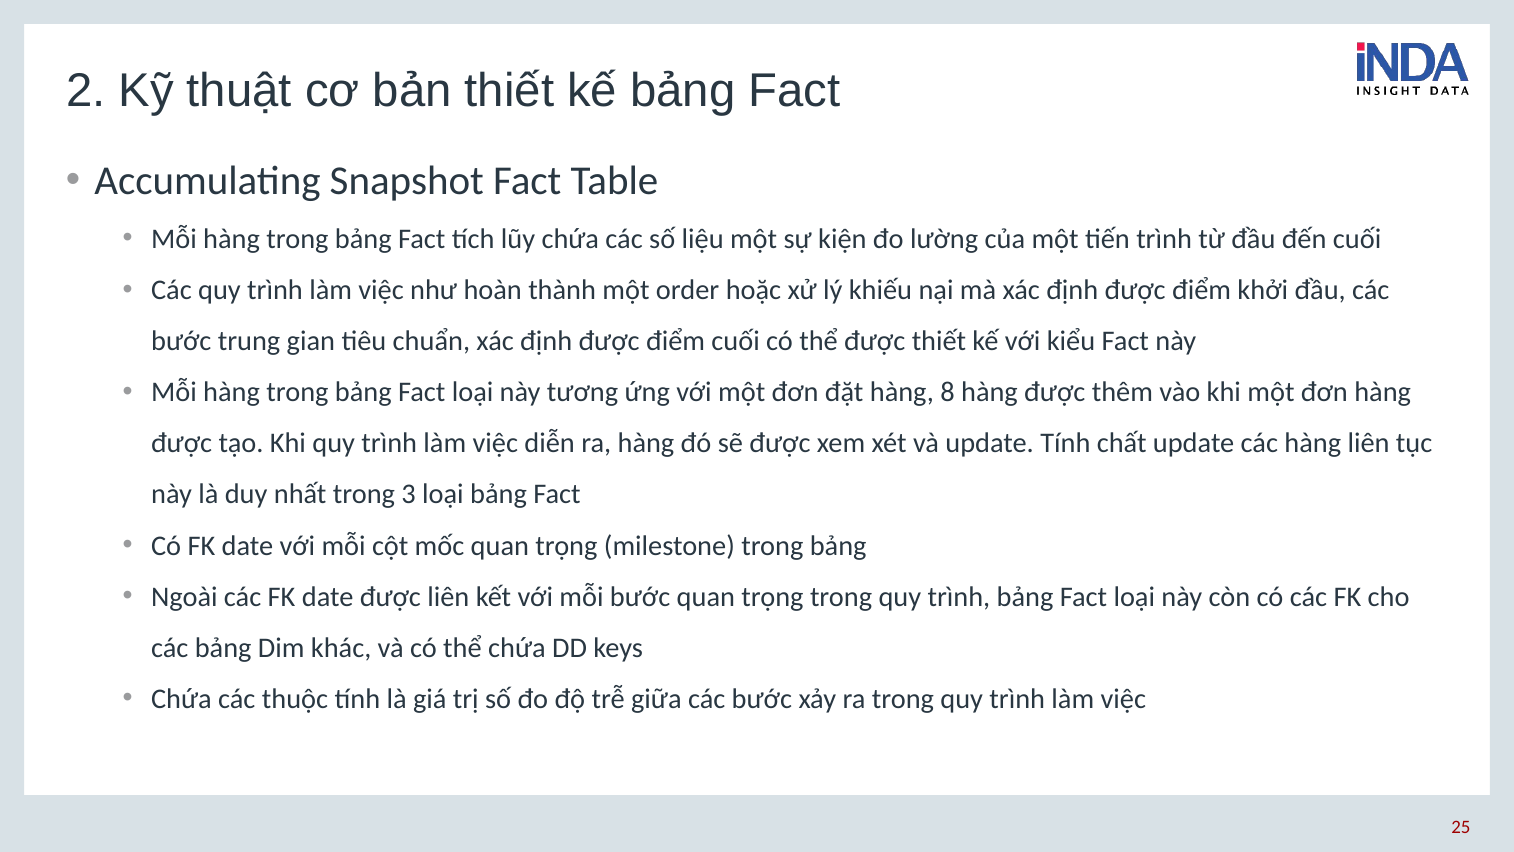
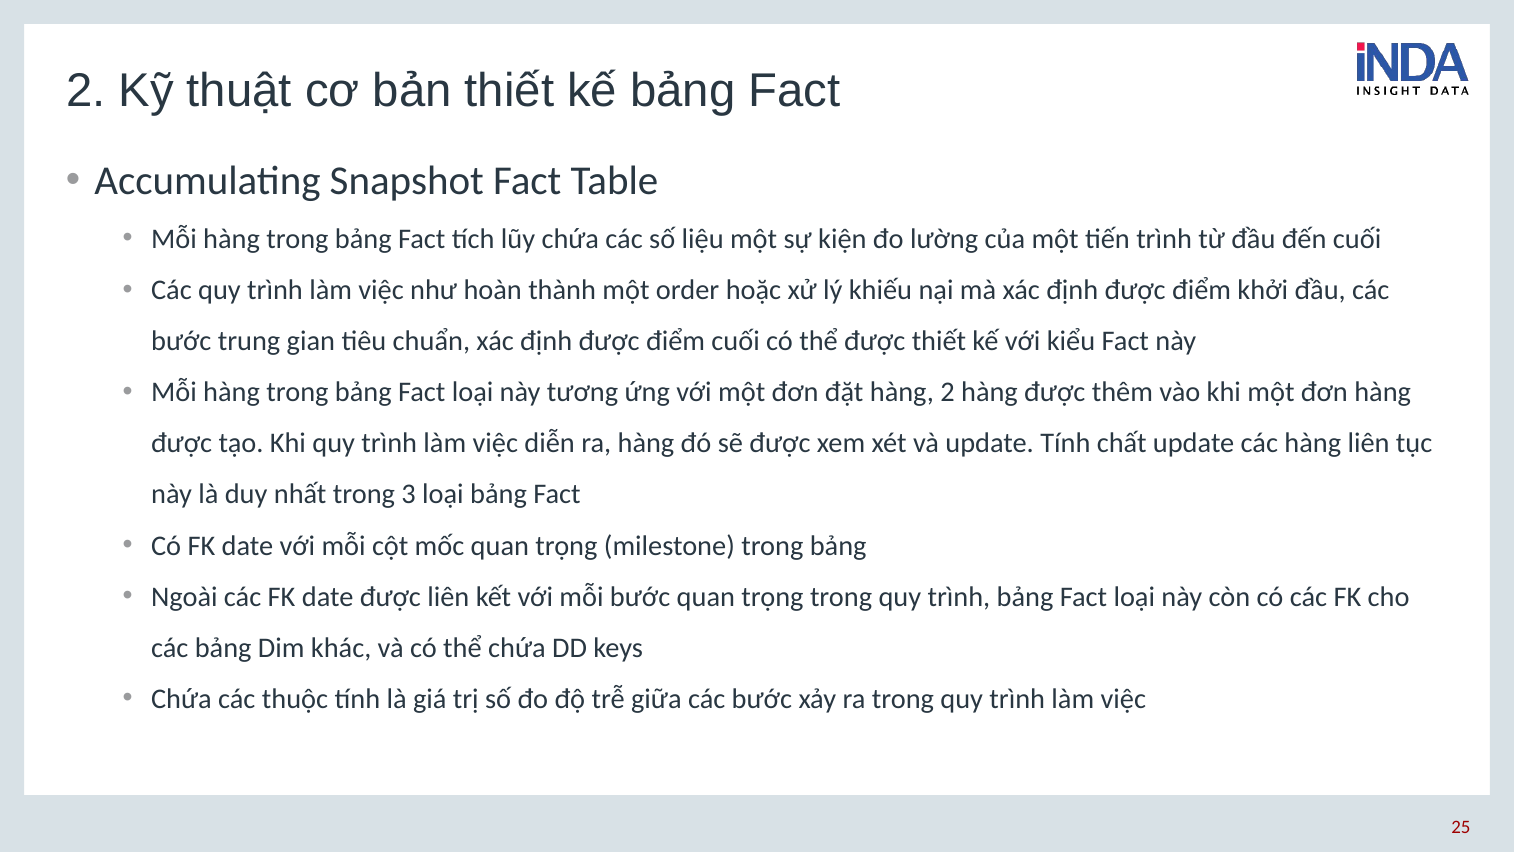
hàng 8: 8 -> 2
